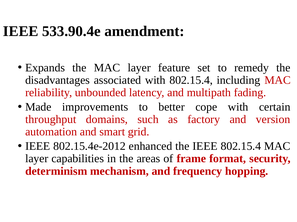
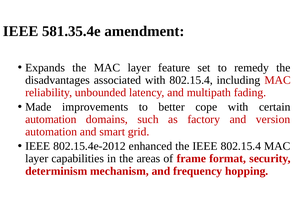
533.90.4e: 533.90.4e -> 581.35.4e
throughput at (51, 120): throughput -> automation
